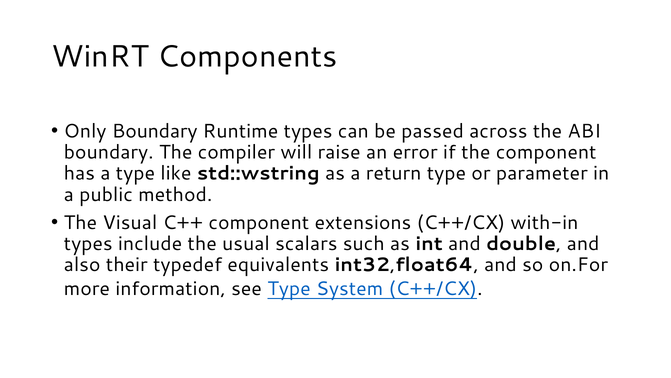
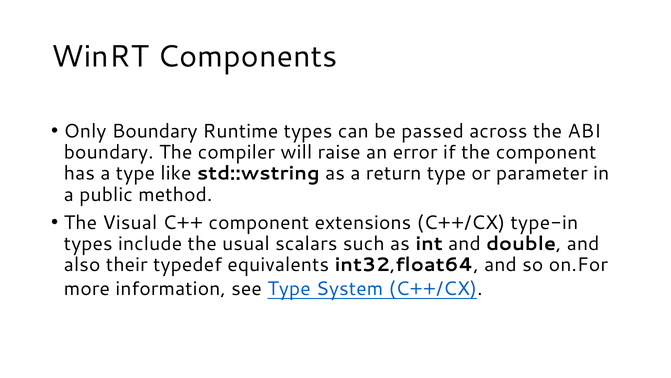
with-in: with-in -> type-in
